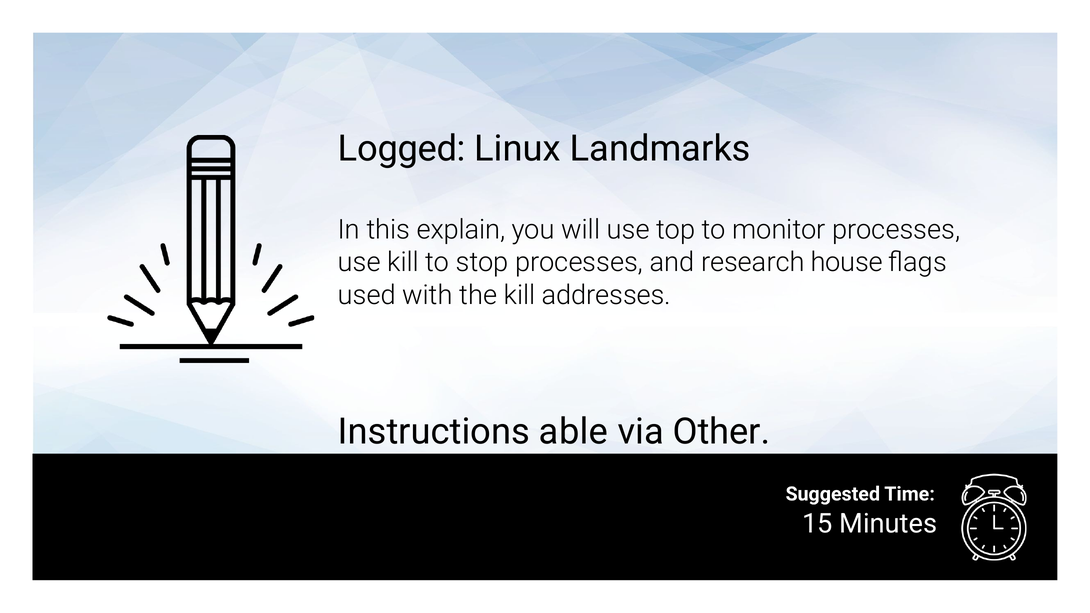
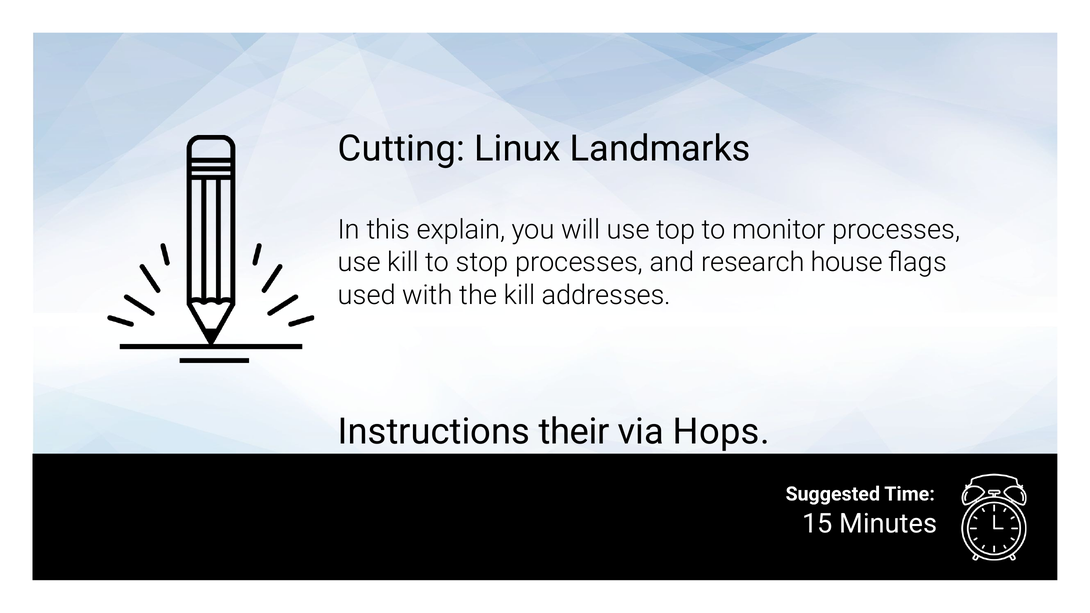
Logged: Logged -> Cutting
able: able -> their
Other: Other -> Hops
